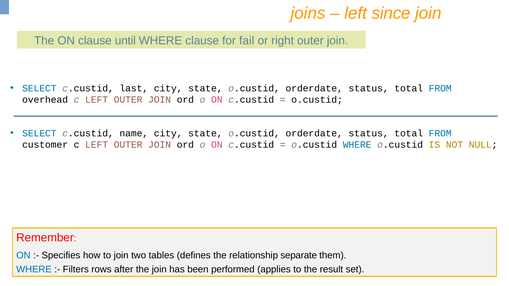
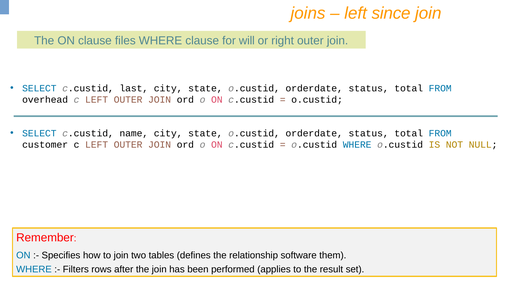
until: until -> files
fail: fail -> will
separate: separate -> software
